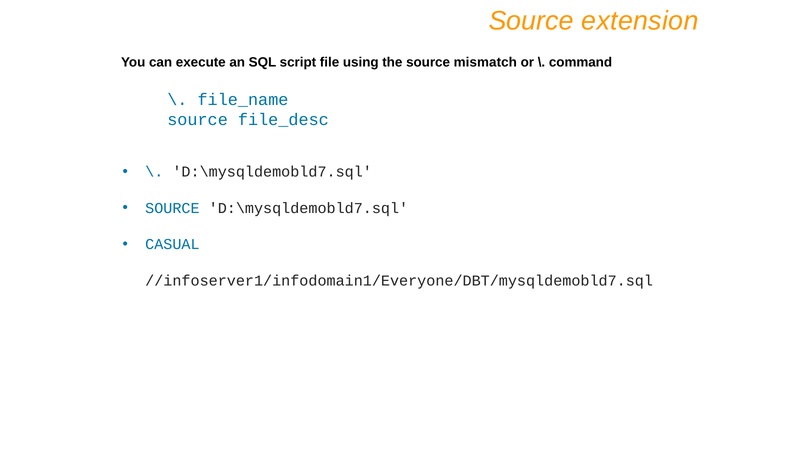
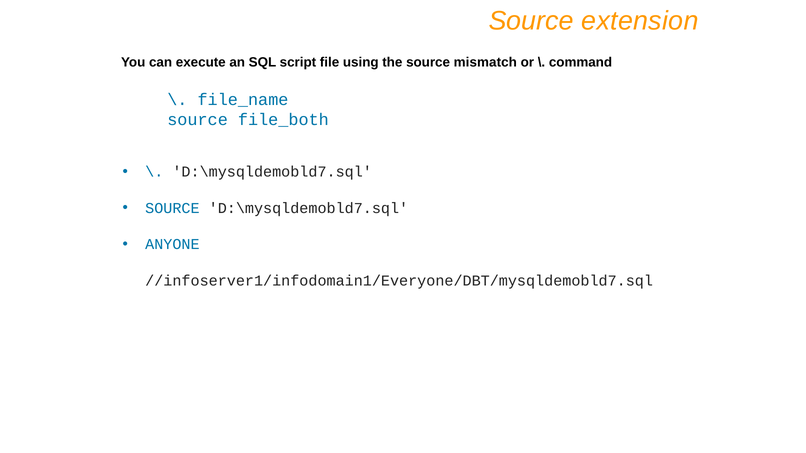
file_desc: file_desc -> file_both
CASUAL: CASUAL -> ANYONE
